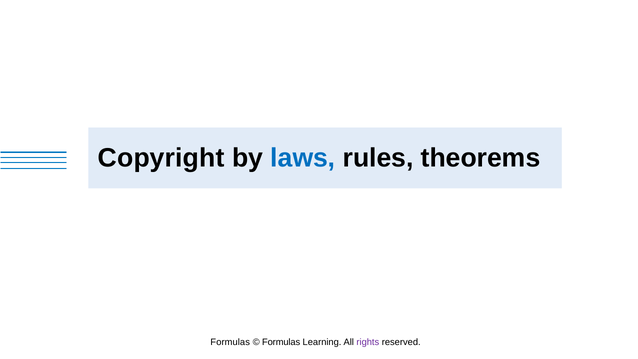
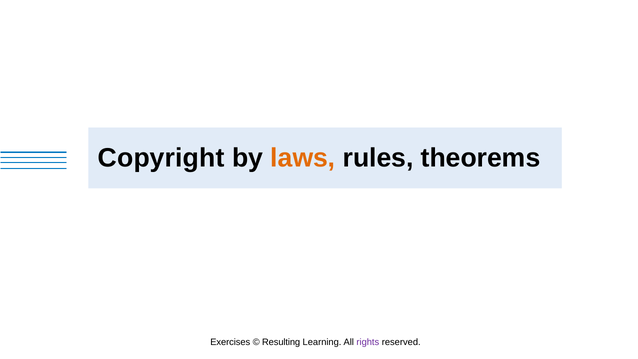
laws colour: blue -> orange
Formulas at (230, 342): Formulas -> Exercises
Formulas at (281, 342): Formulas -> Resulting
